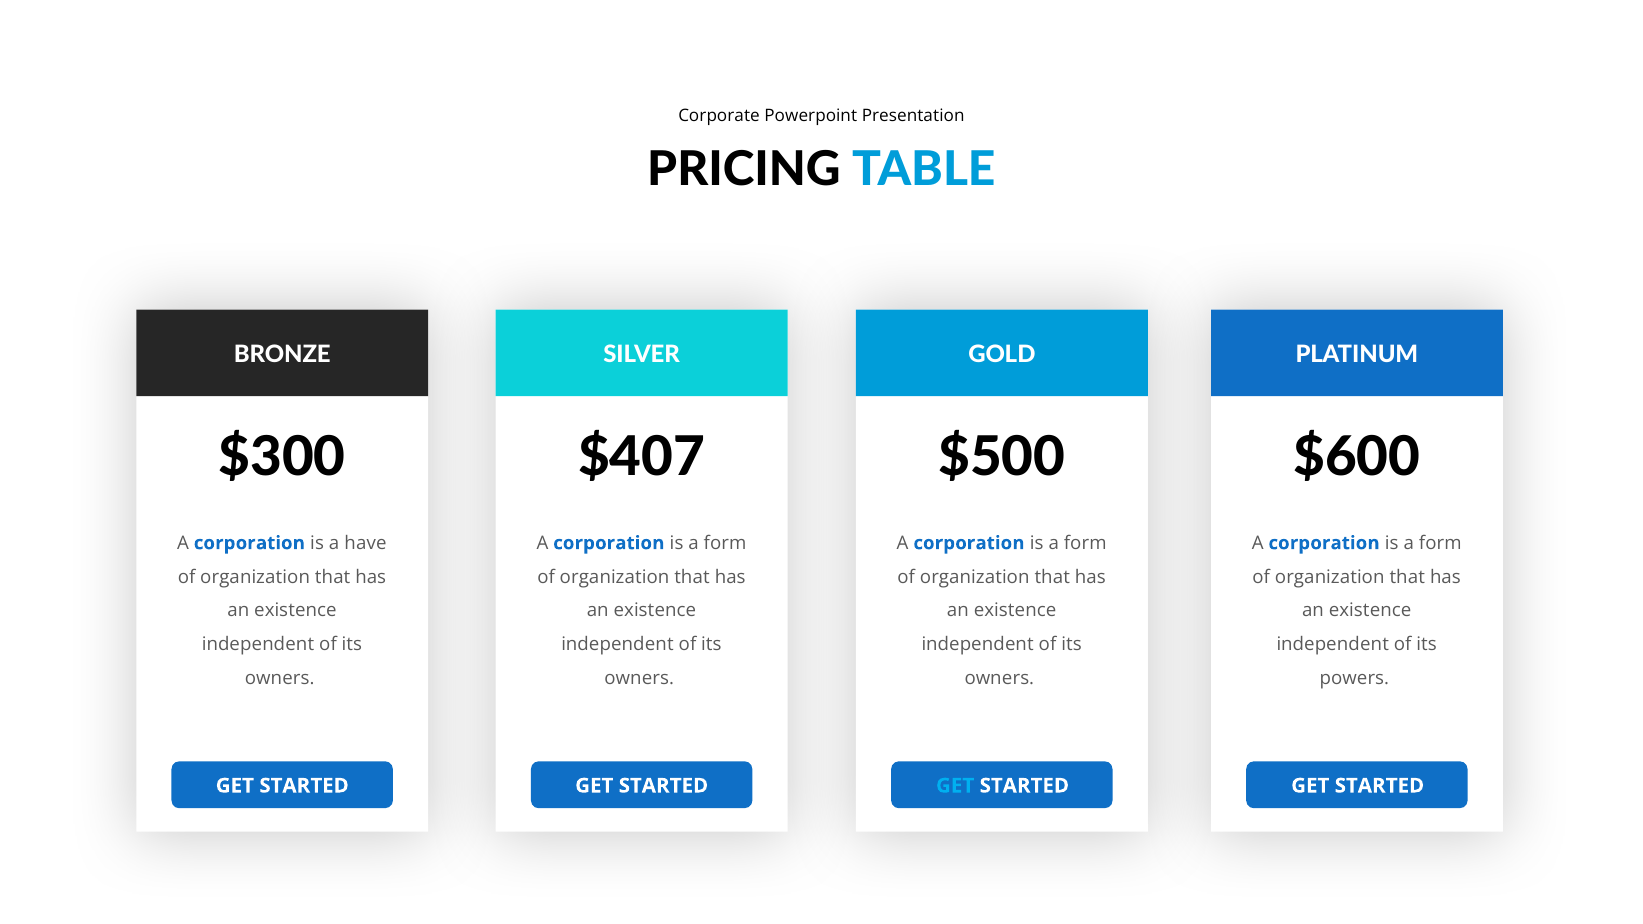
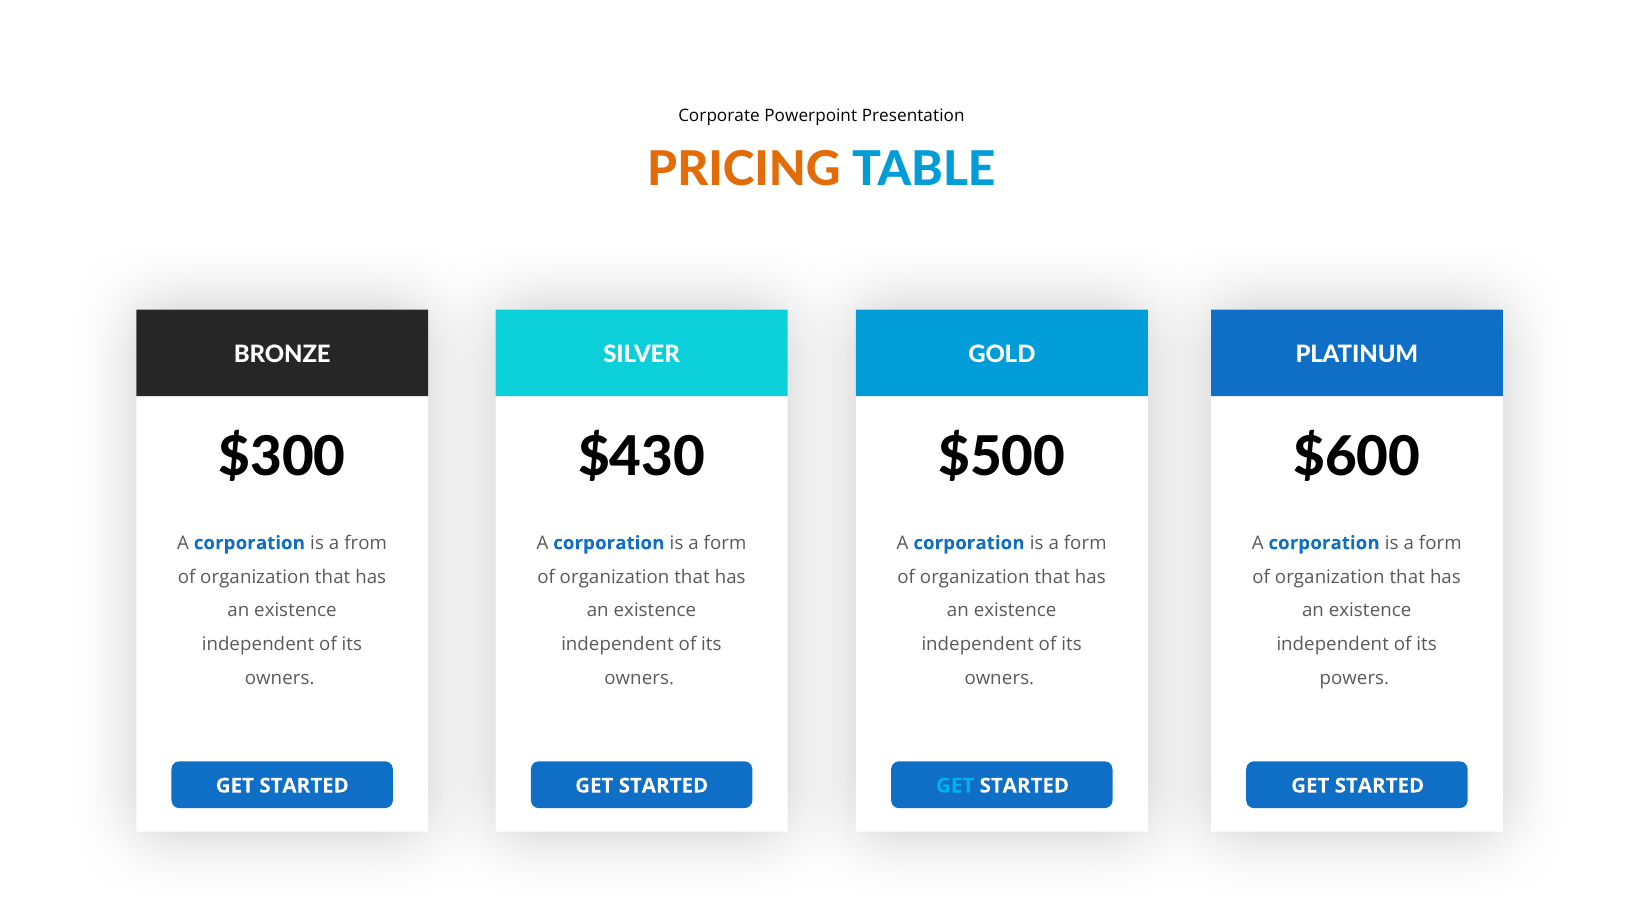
PRICING colour: black -> orange
$407: $407 -> $430
have: have -> from
